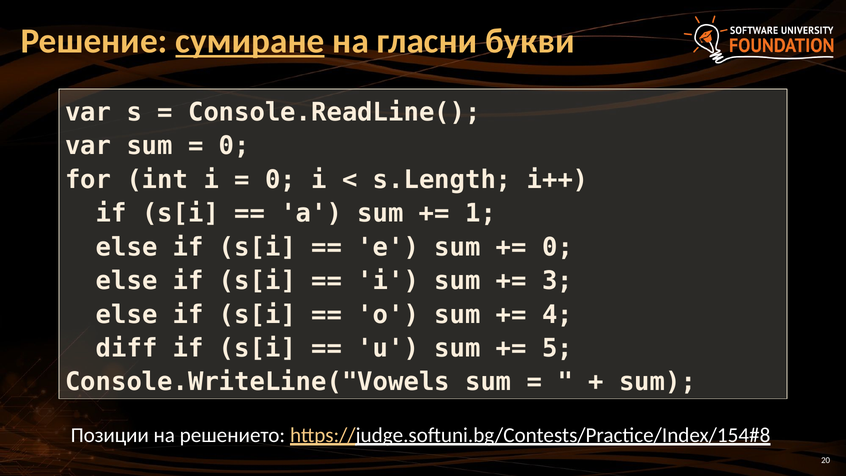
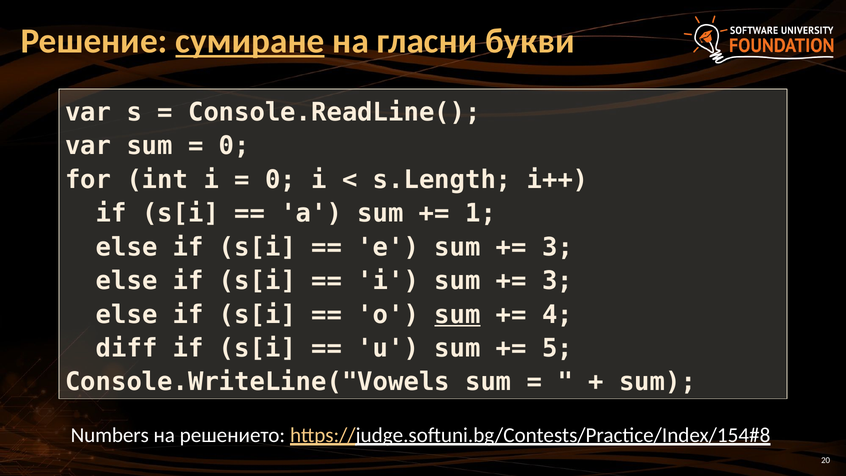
0 at (558, 247): 0 -> 3
sum at (457, 315) underline: none -> present
Позиции: Позиции -> Numbers
